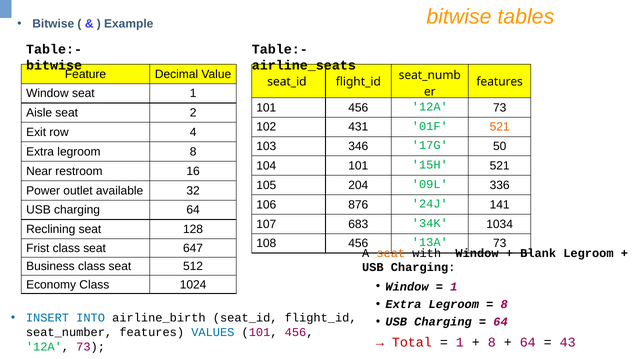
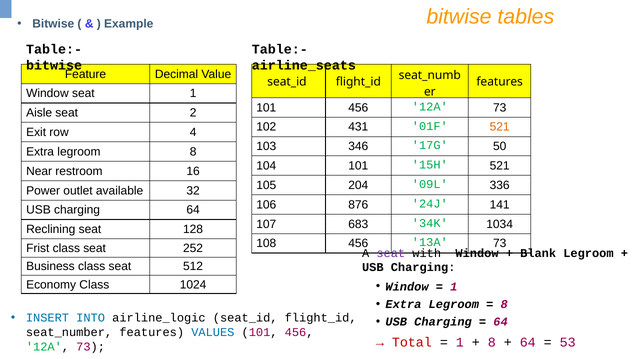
647: 647 -> 252
seat at (391, 253) colour: orange -> purple
airline_birth: airline_birth -> airline_logic
43: 43 -> 53
